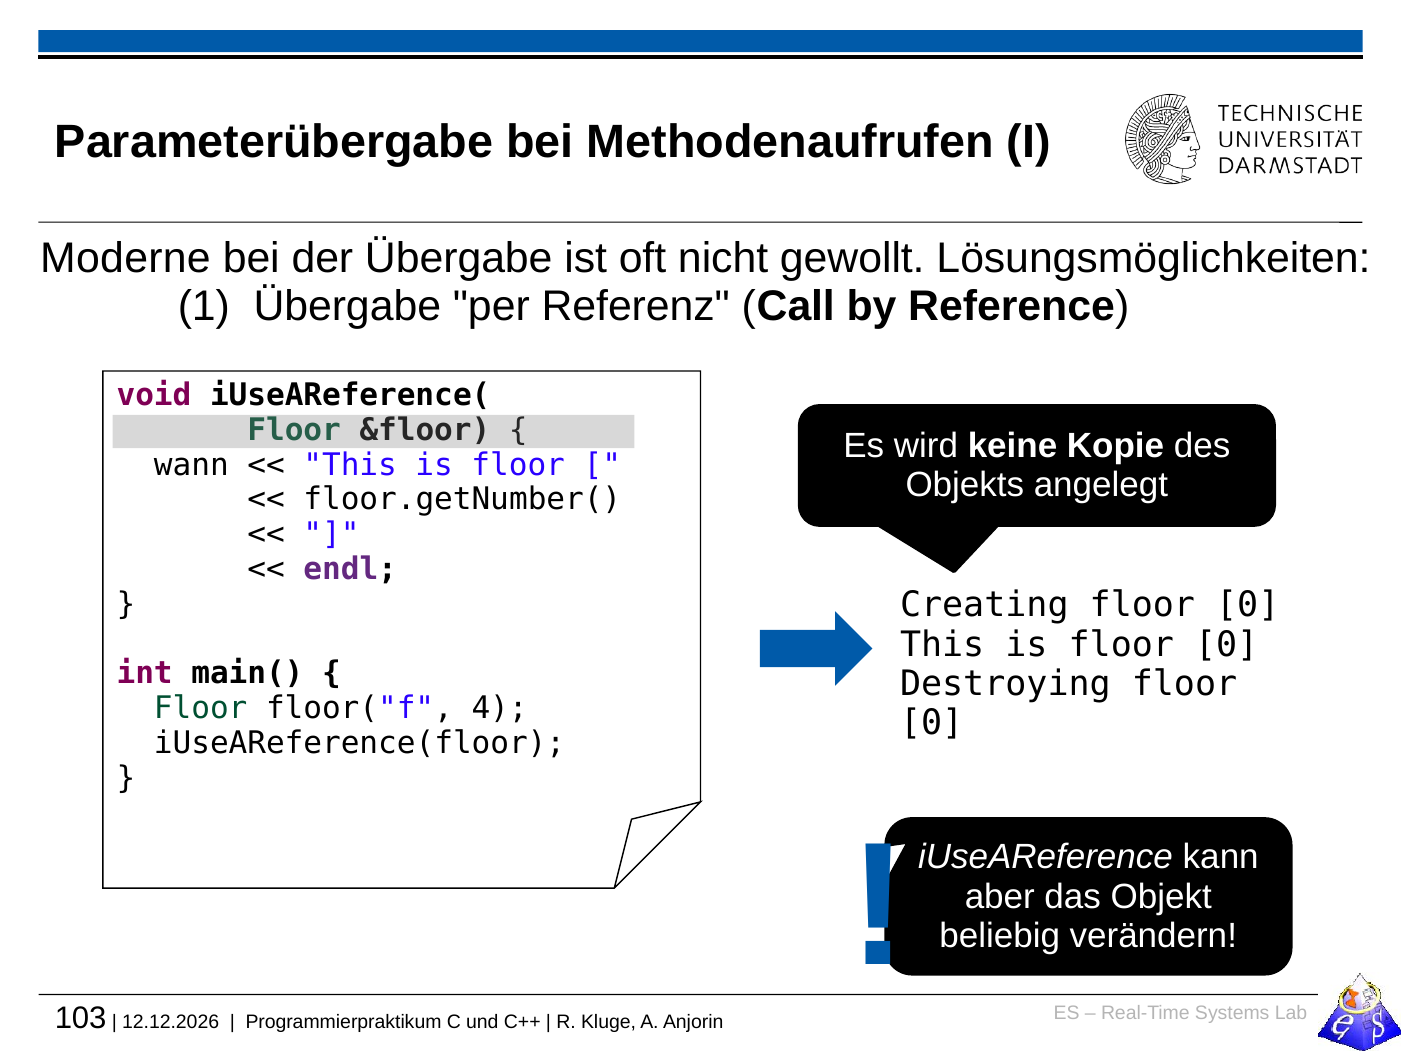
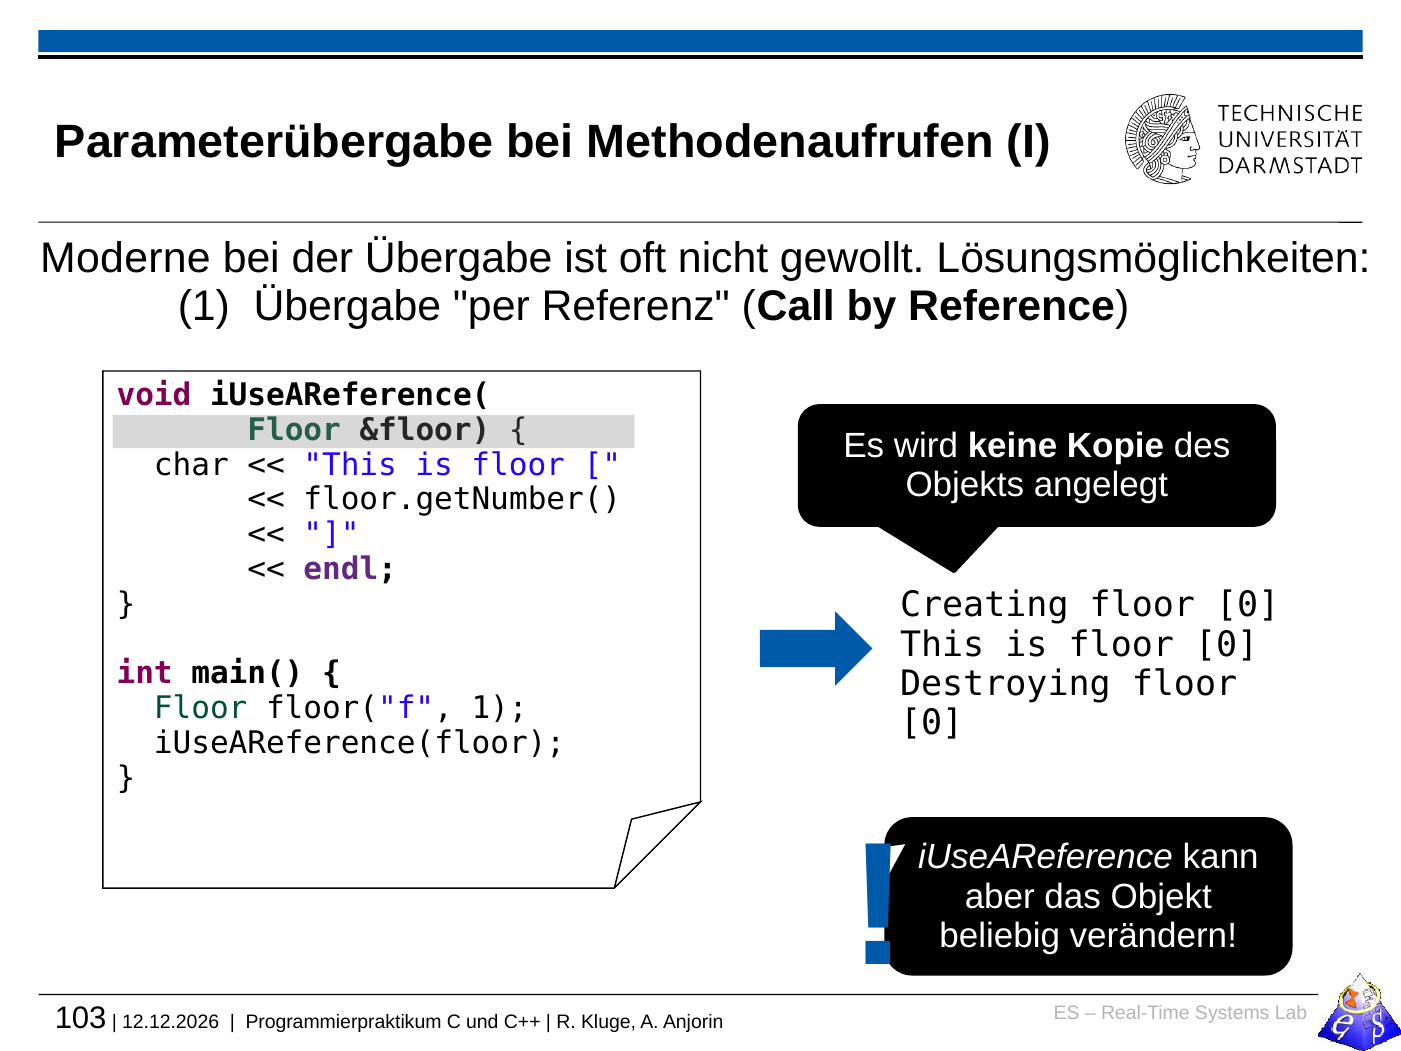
wann: wann -> char
floor("f 4: 4 -> 1
